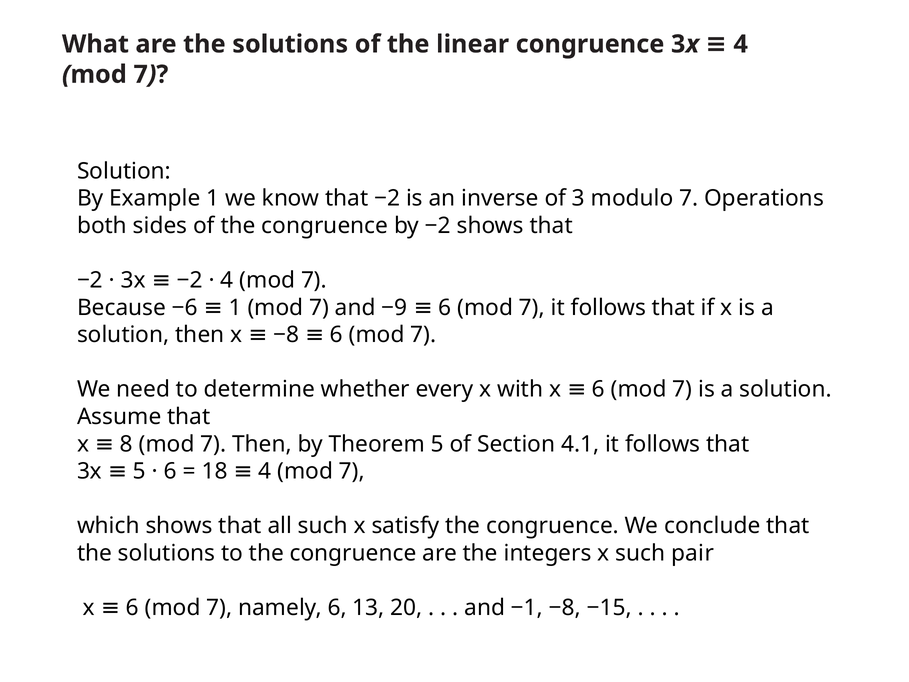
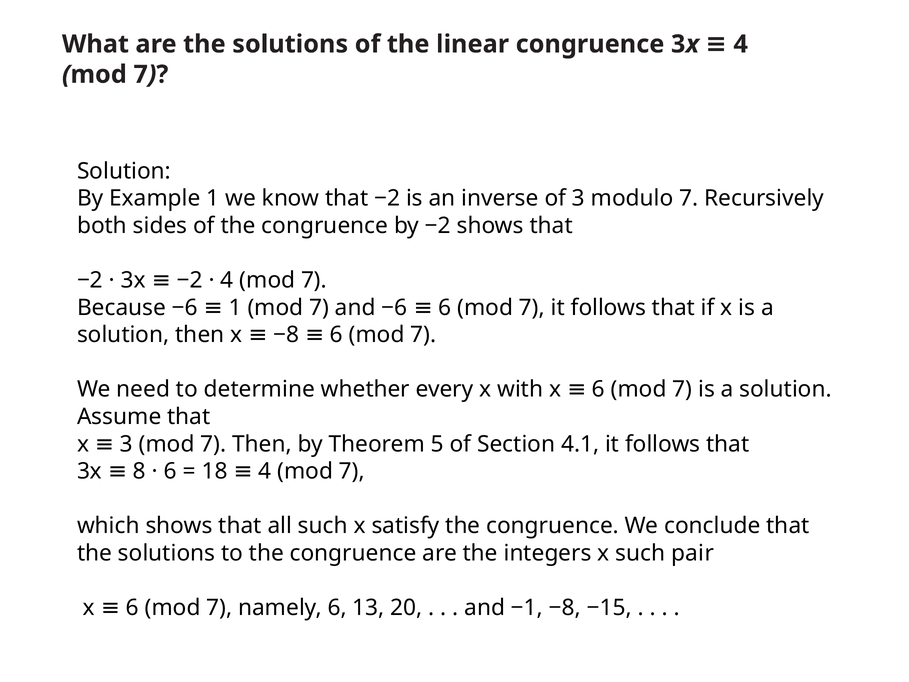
Operations: Operations -> Recursively
and −9: −9 -> −6
x 8: 8 -> 3
3x 5: 5 -> 8
